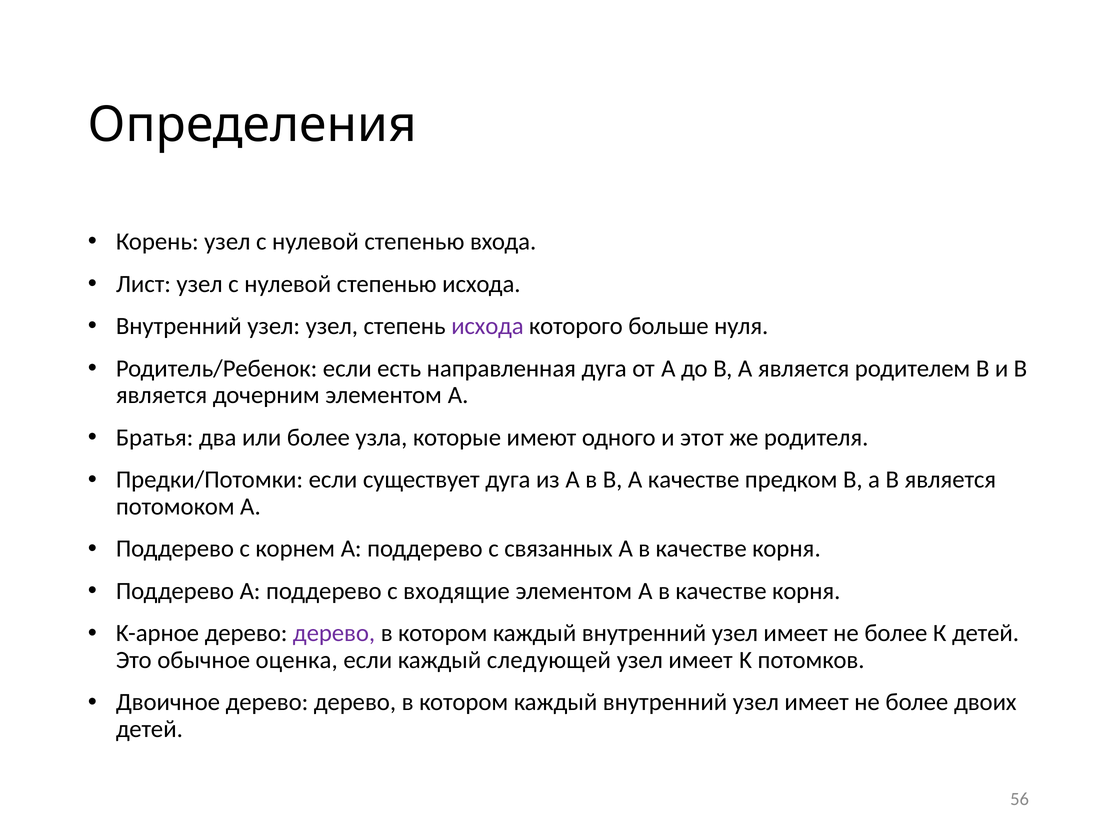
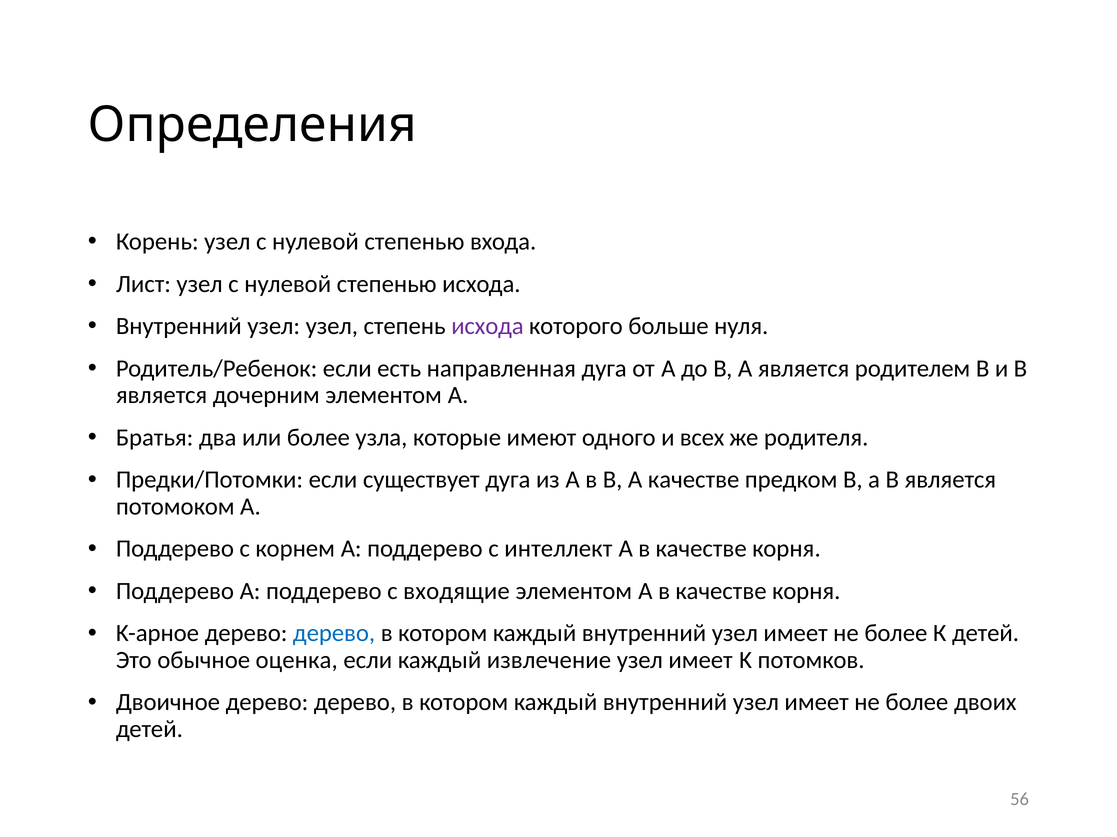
этот: этот -> всех
связанных: связанных -> интеллект
дерево at (334, 634) colour: purple -> blue
следующей: следующей -> извлечение
